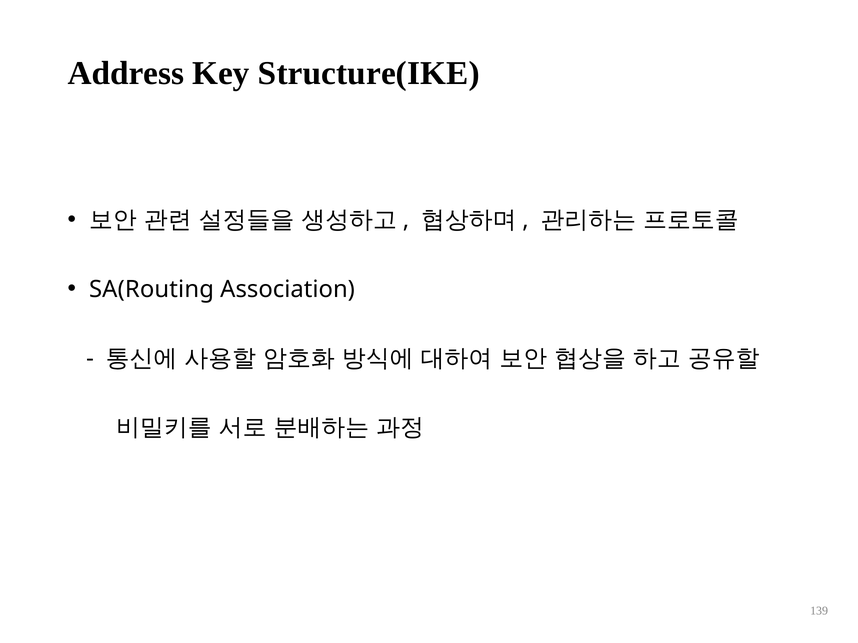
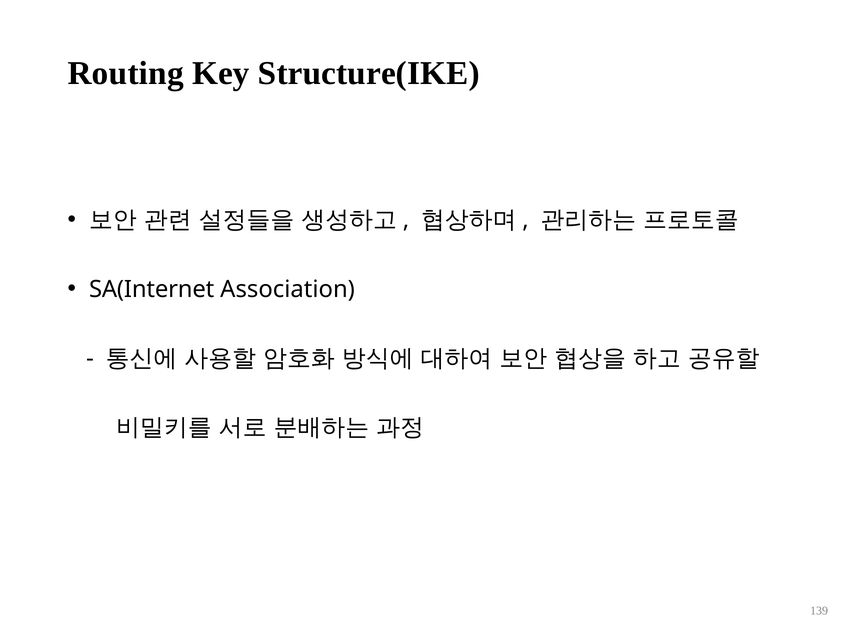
Address: Address -> Routing
SA(Routing: SA(Routing -> SA(Internet
